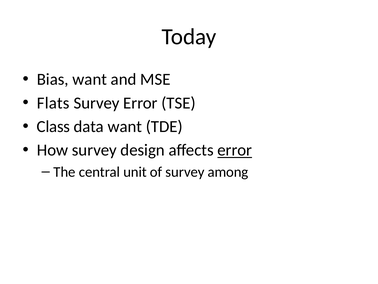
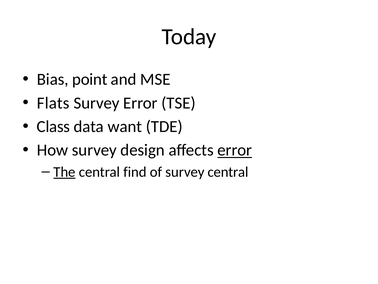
Bias want: want -> point
The underline: none -> present
unit: unit -> find
survey among: among -> central
